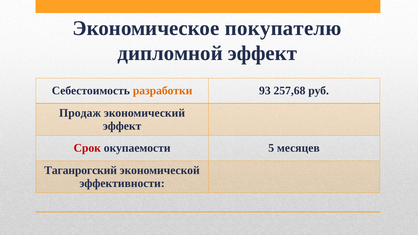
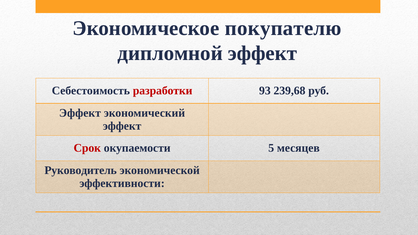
разработки colour: orange -> red
257,68: 257,68 -> 239,68
Продаж at (80, 113): Продаж -> Эффект
Таганрогский: Таганрогский -> Руководитель
